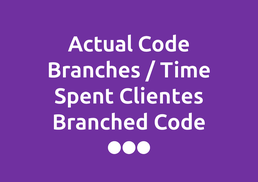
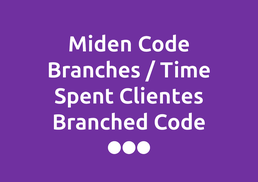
Actual: Actual -> Miden
